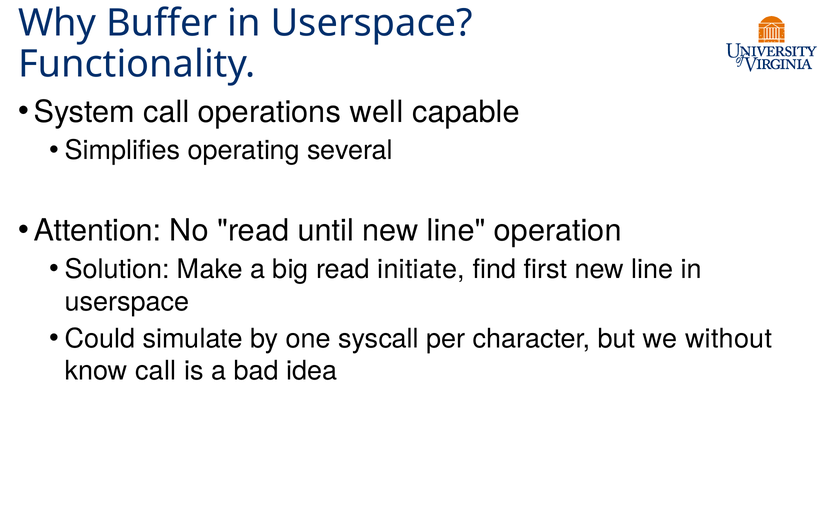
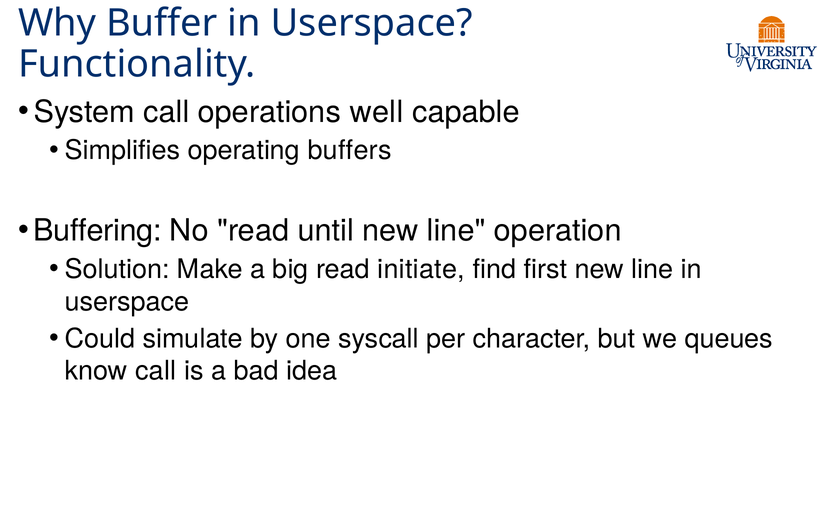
several: several -> buffers
Attention: Attention -> Buffering
without: without -> queues
